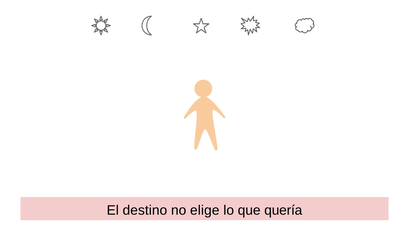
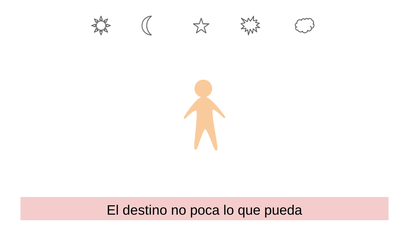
elige: elige -> poca
quería: quería -> pueda
